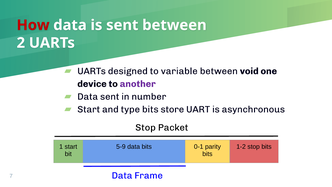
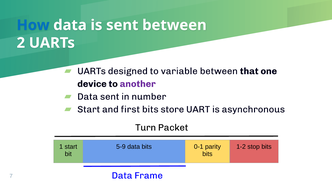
How colour: red -> blue
void: void -> that
type: type -> first
Stop at (146, 127): Stop -> Turn
